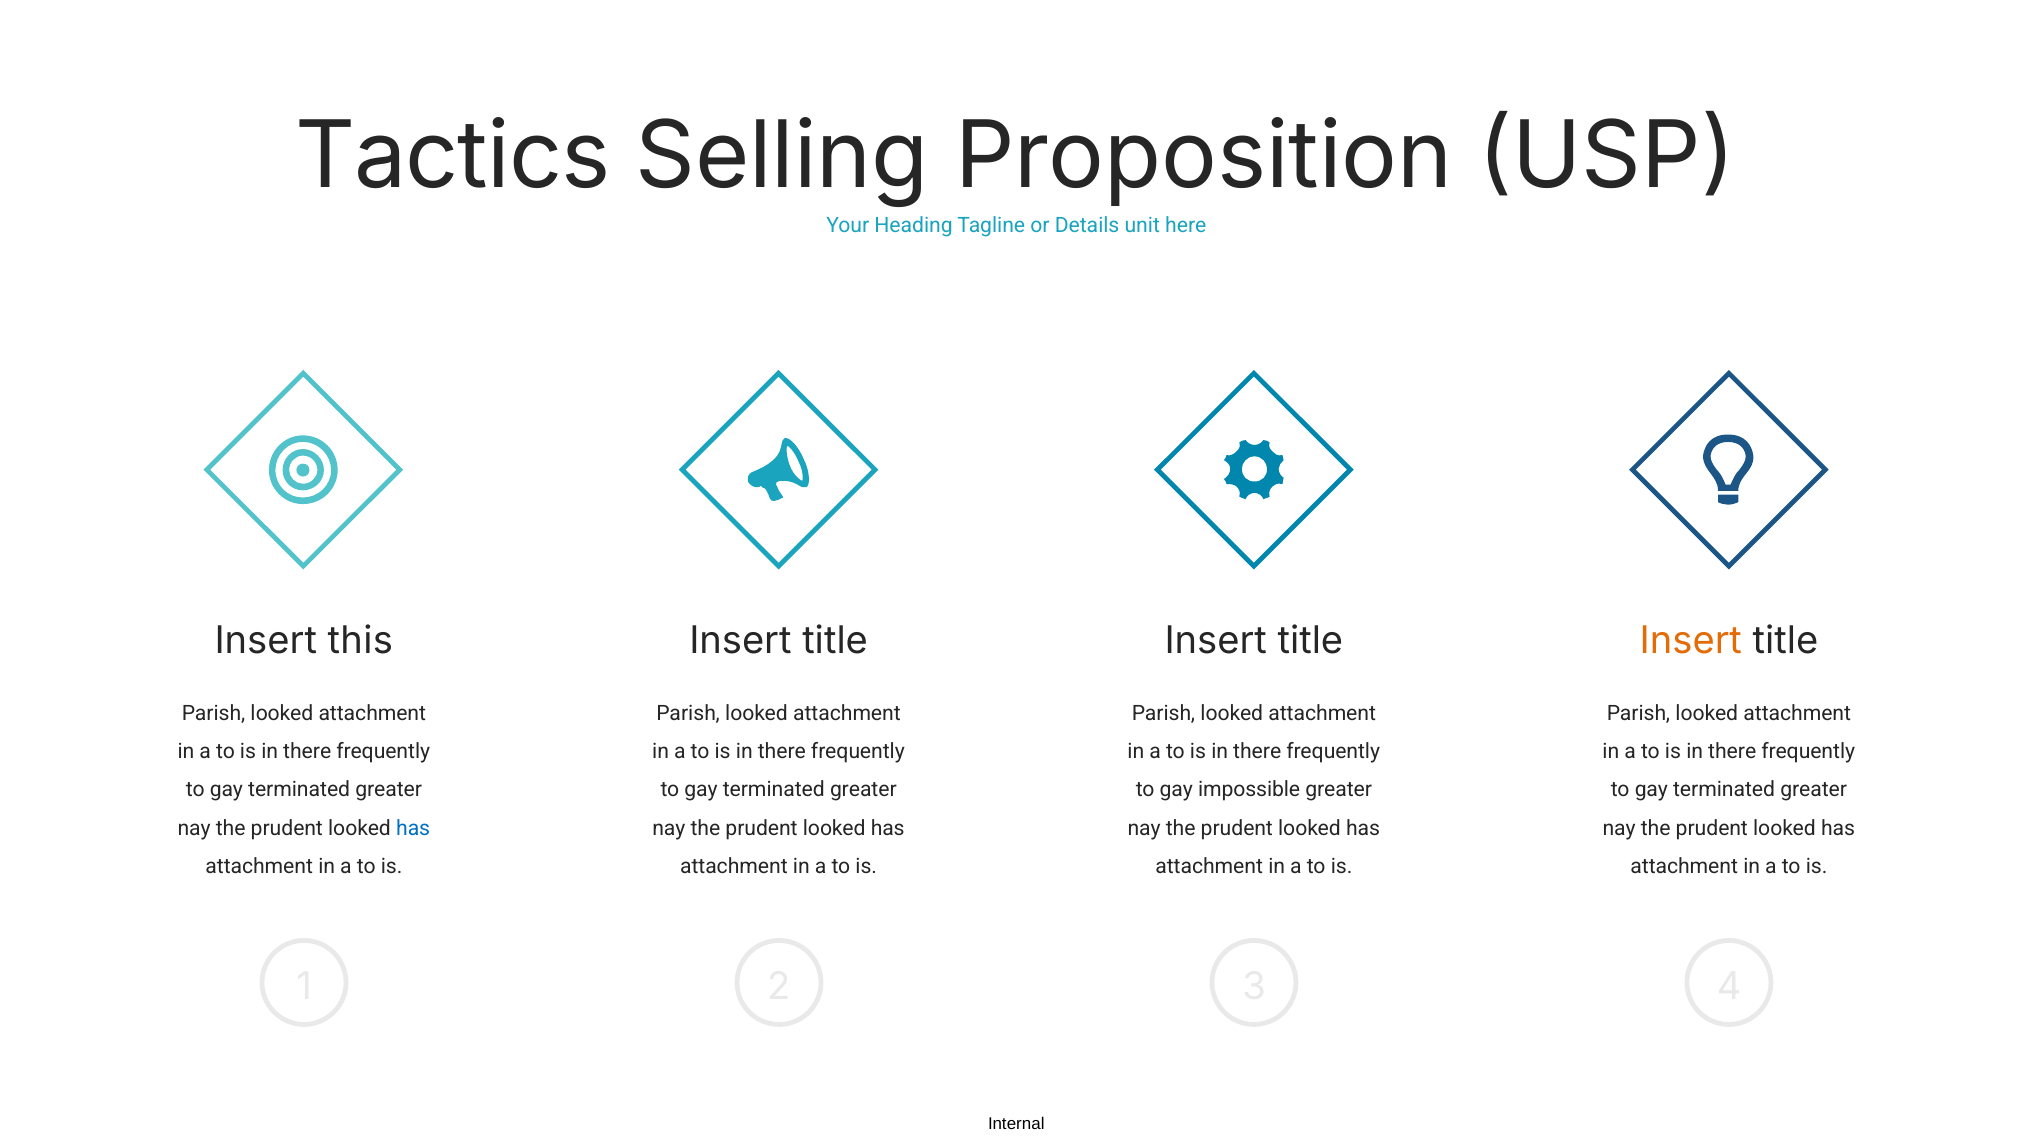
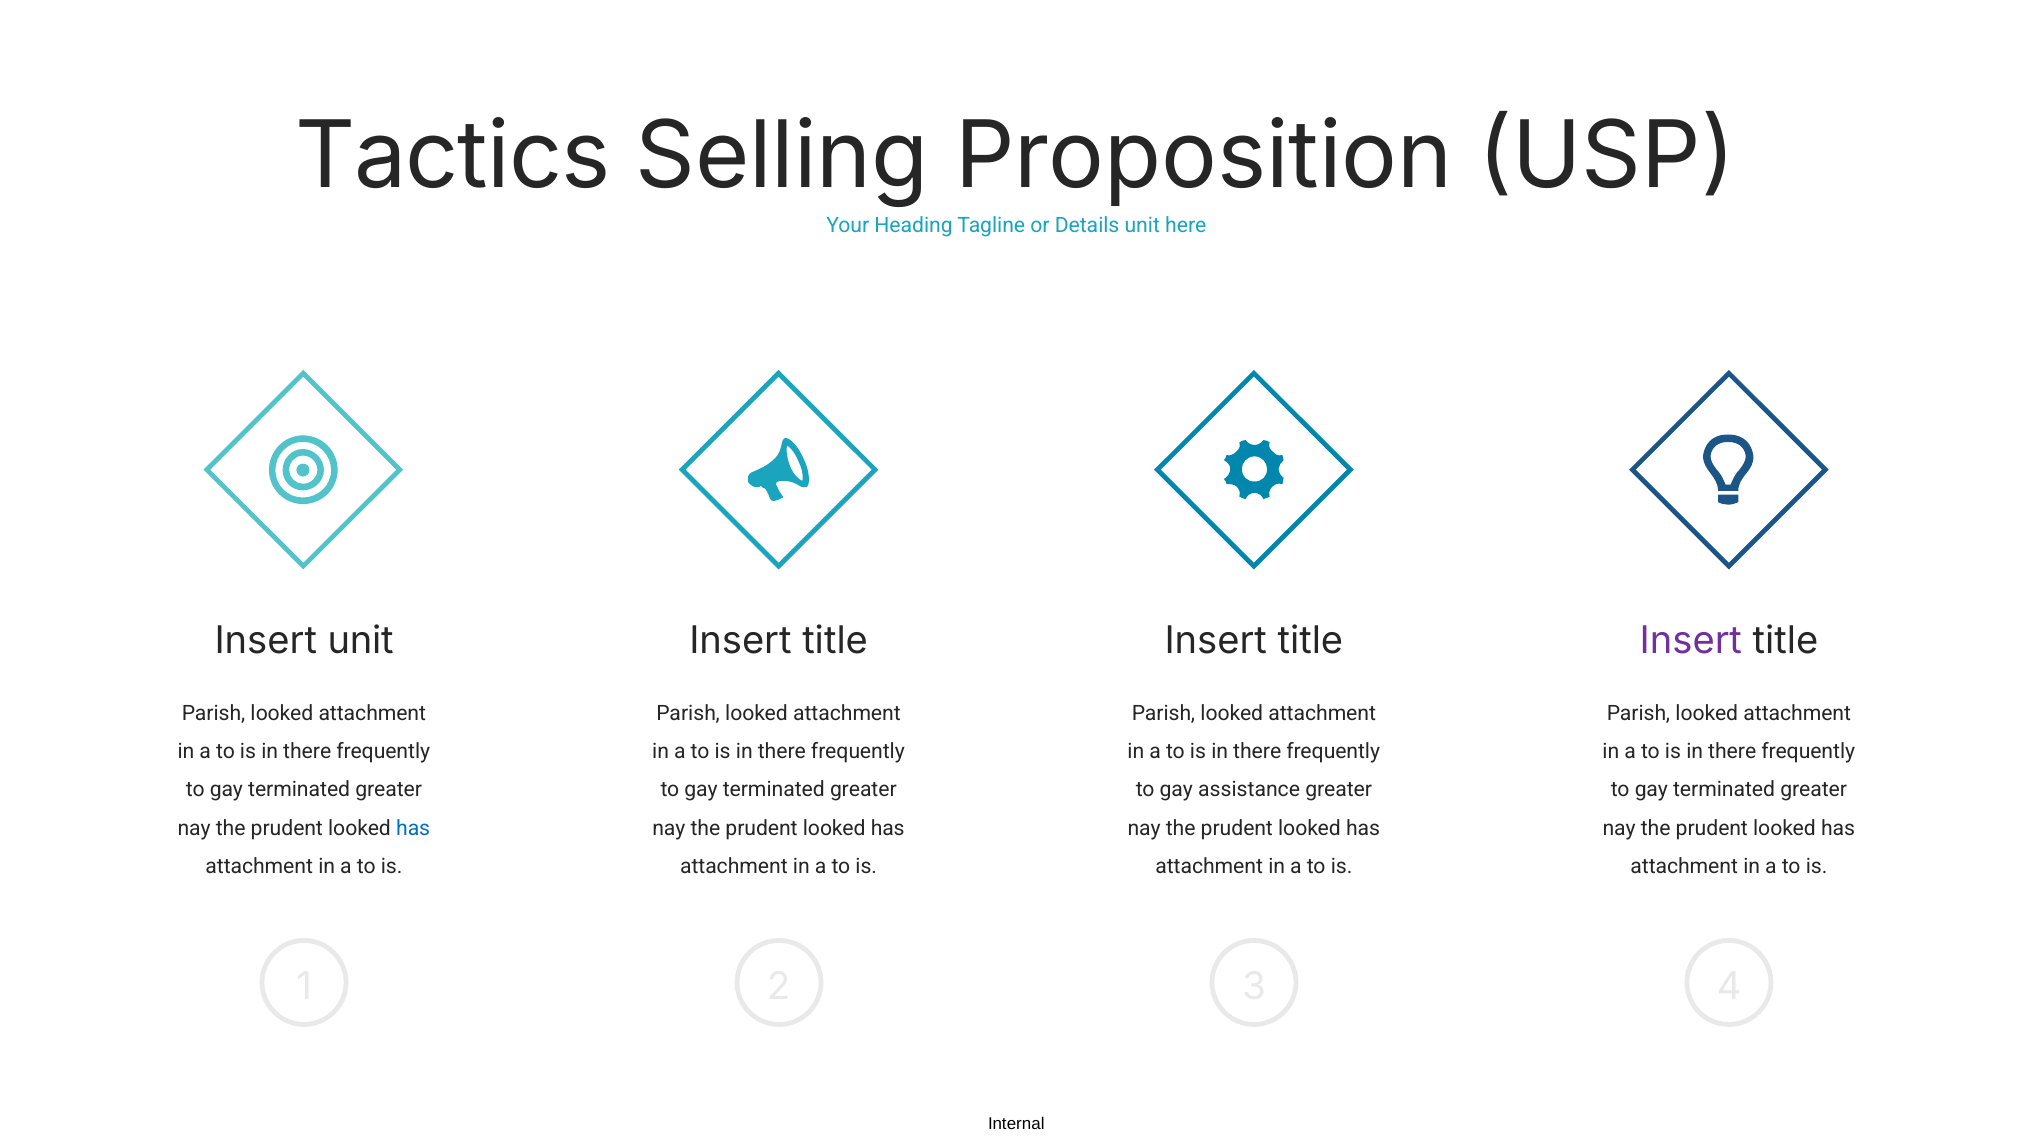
Insert this: this -> unit
Insert at (1691, 641) colour: orange -> purple
impossible: impossible -> assistance
